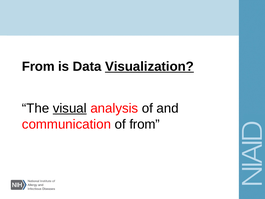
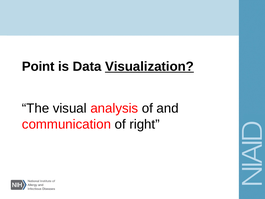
From at (38, 66): From -> Point
visual underline: present -> none
of from: from -> right
